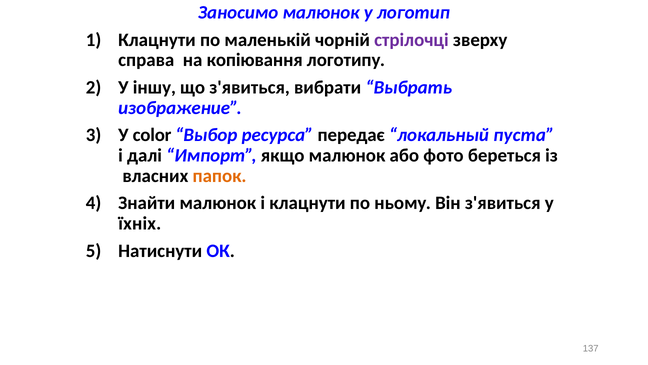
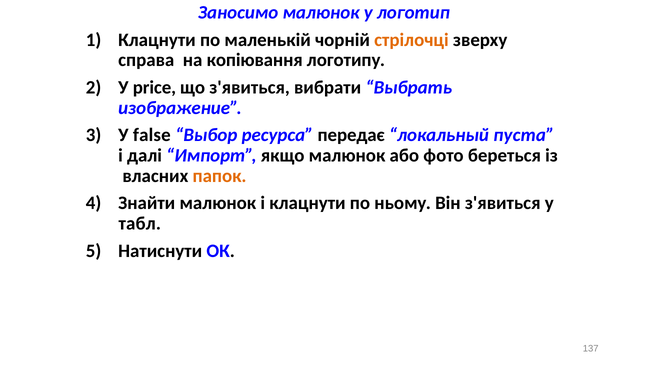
стрілочці colour: purple -> orange
іншу: іншу -> price
color: color -> false
їхніх: їхніх -> табл
